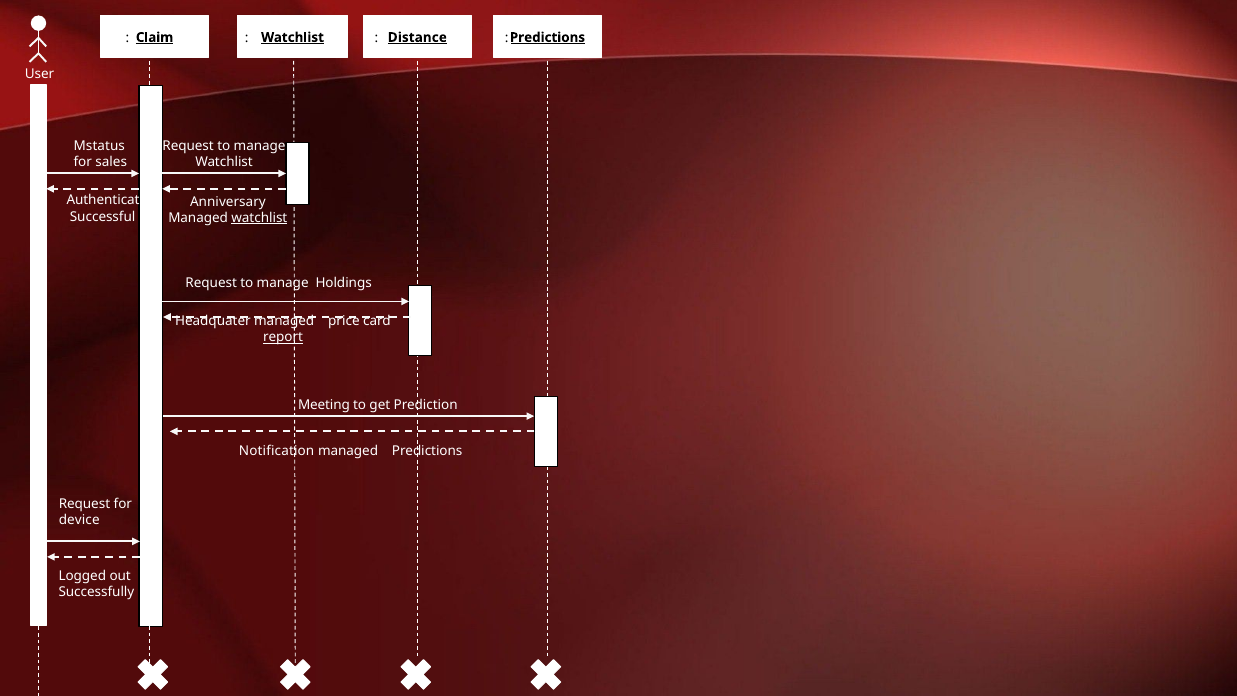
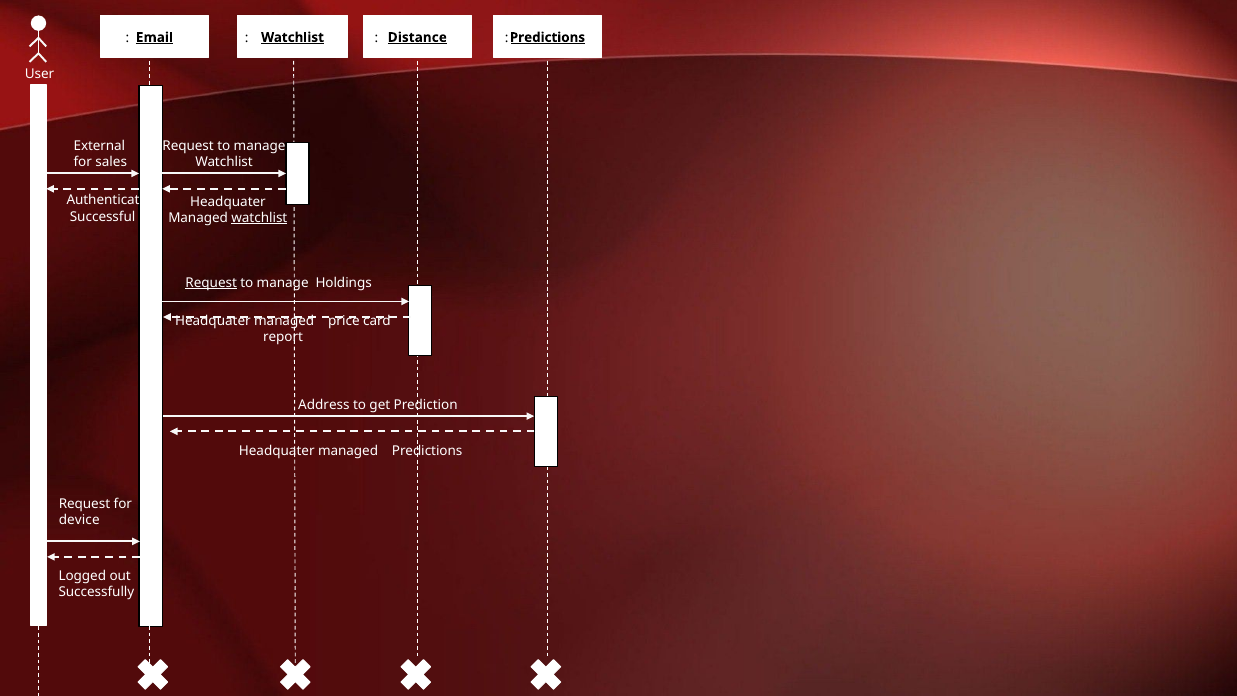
Claim: Claim -> Email
Mstatus: Mstatus -> External
Anniversary at (228, 202): Anniversary -> Headquater
Request at (211, 283) underline: none -> present
report underline: present -> none
Meeting: Meeting -> Address
Notification at (277, 451): Notification -> Headquater
